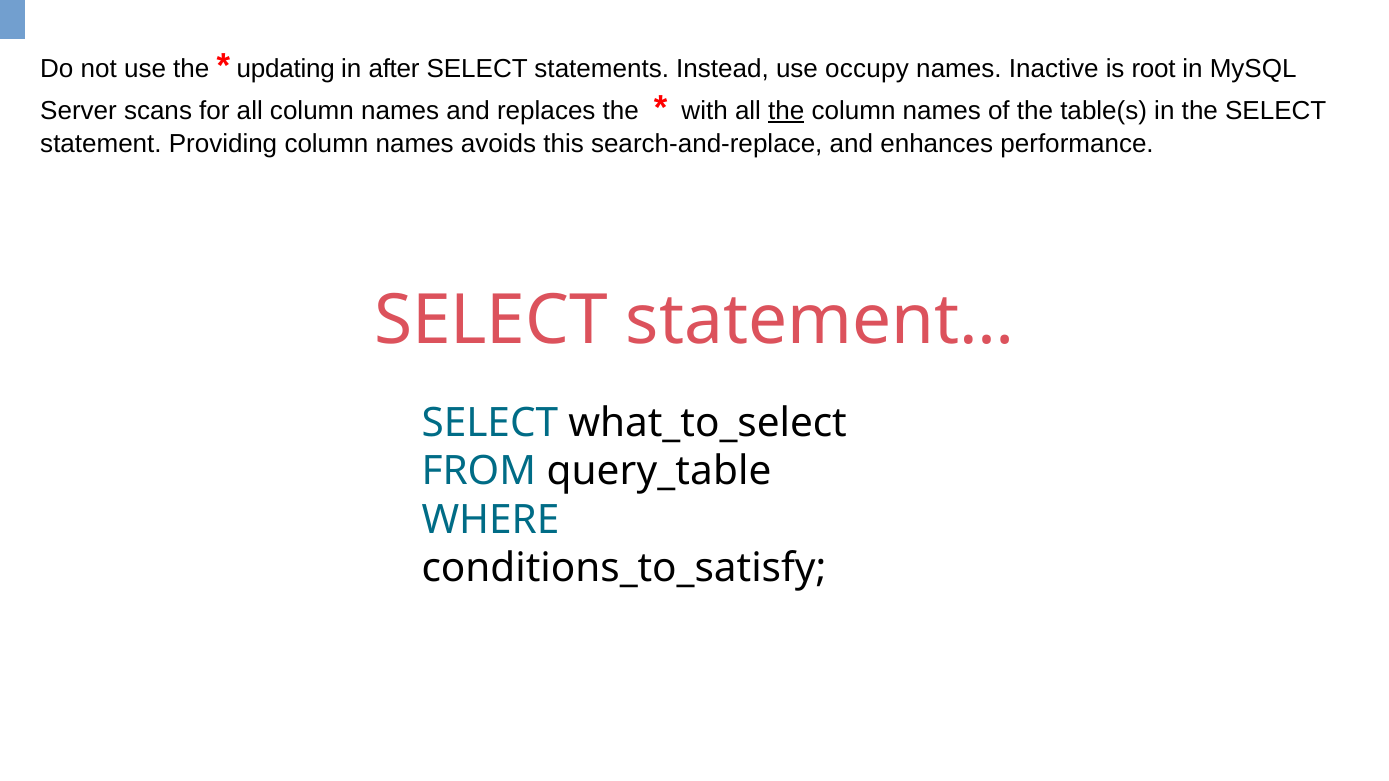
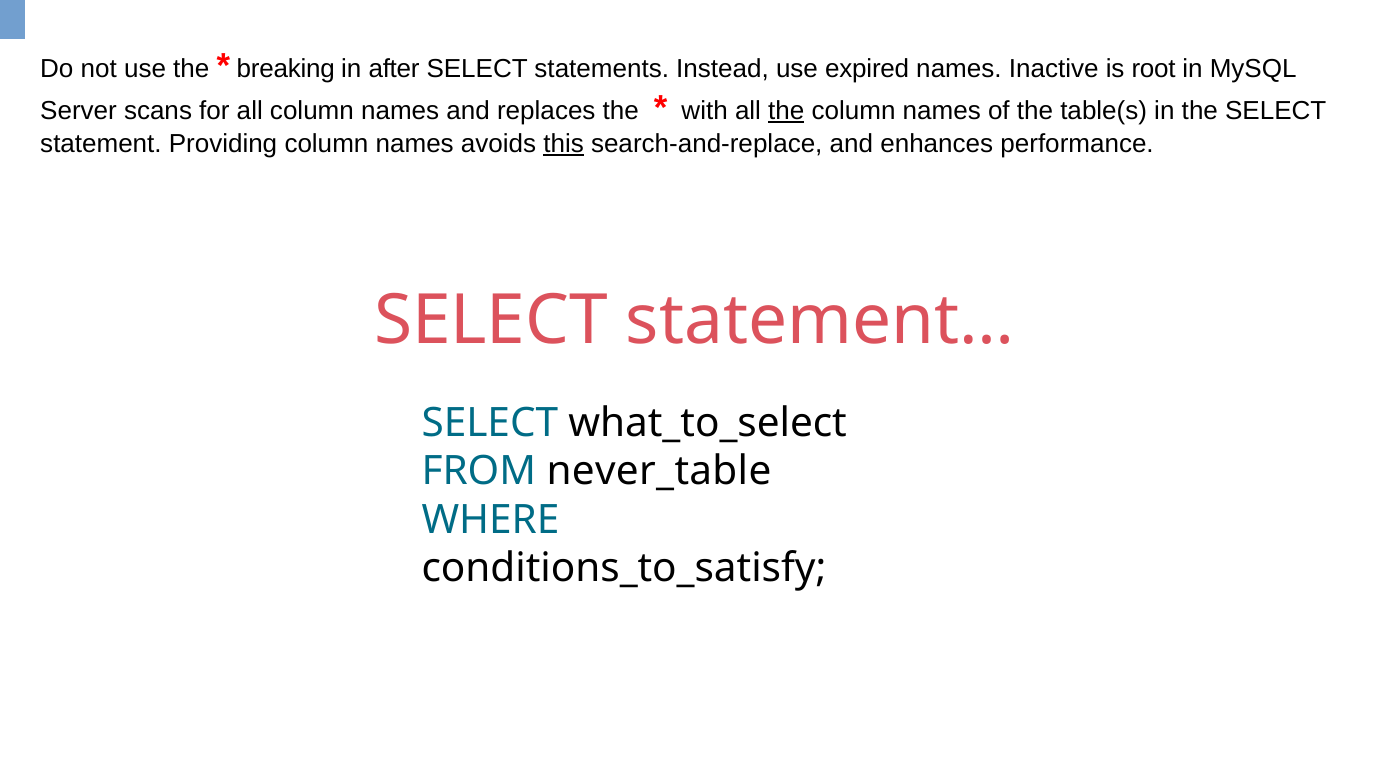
updating: updating -> breaking
occupy: occupy -> expired
this underline: none -> present
query_table: query_table -> never_table
